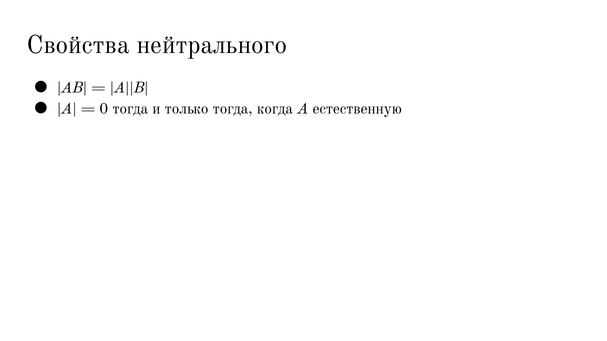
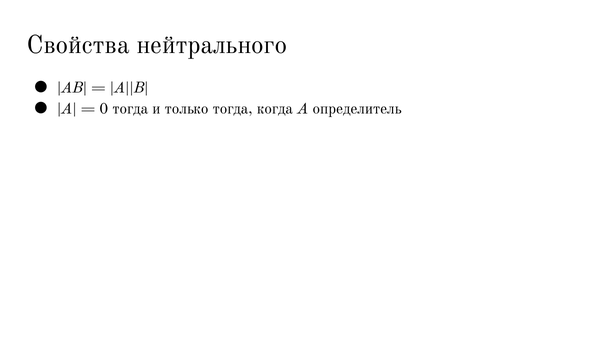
естественную: естественную -> определитель
